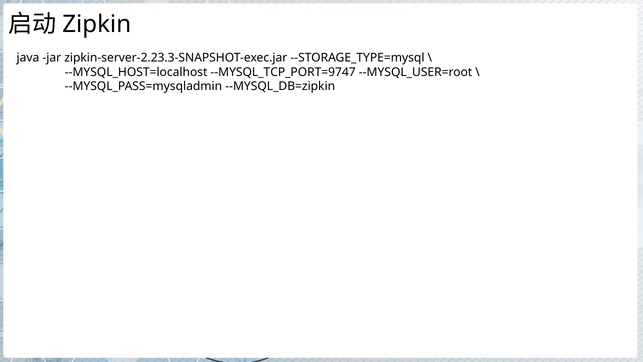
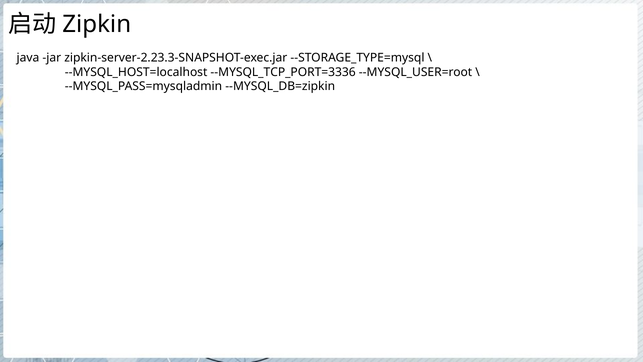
--MYSQL_TCP_PORT=9747: --MYSQL_TCP_PORT=9747 -> --MYSQL_TCP_PORT=3336
